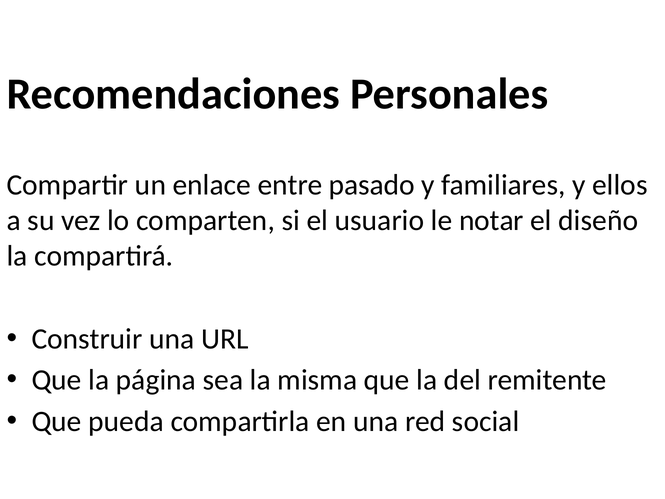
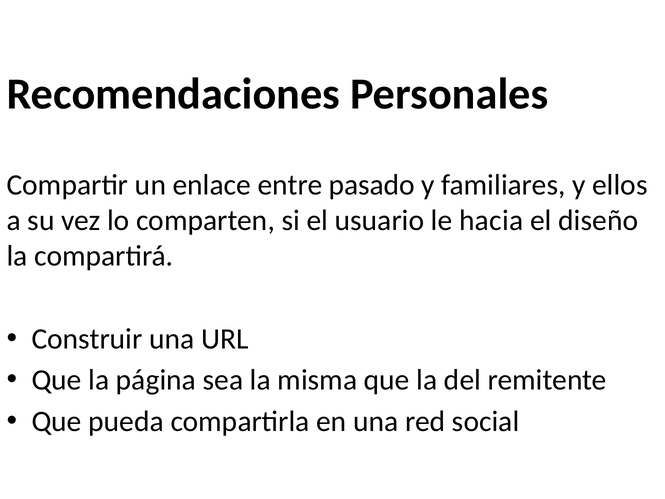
notar: notar -> hacia
